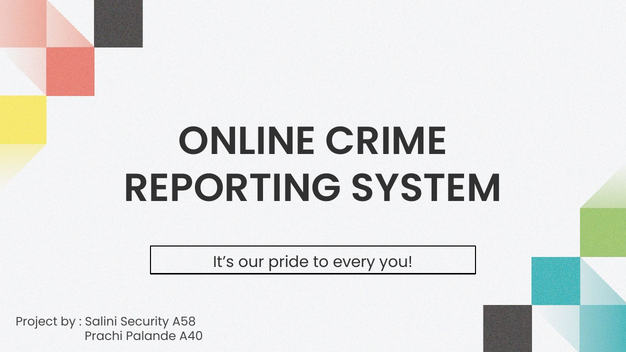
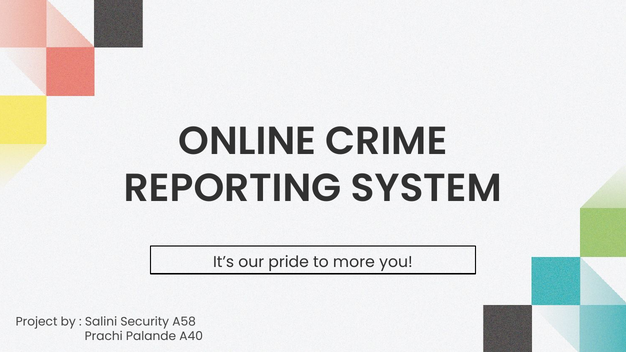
every: every -> more
